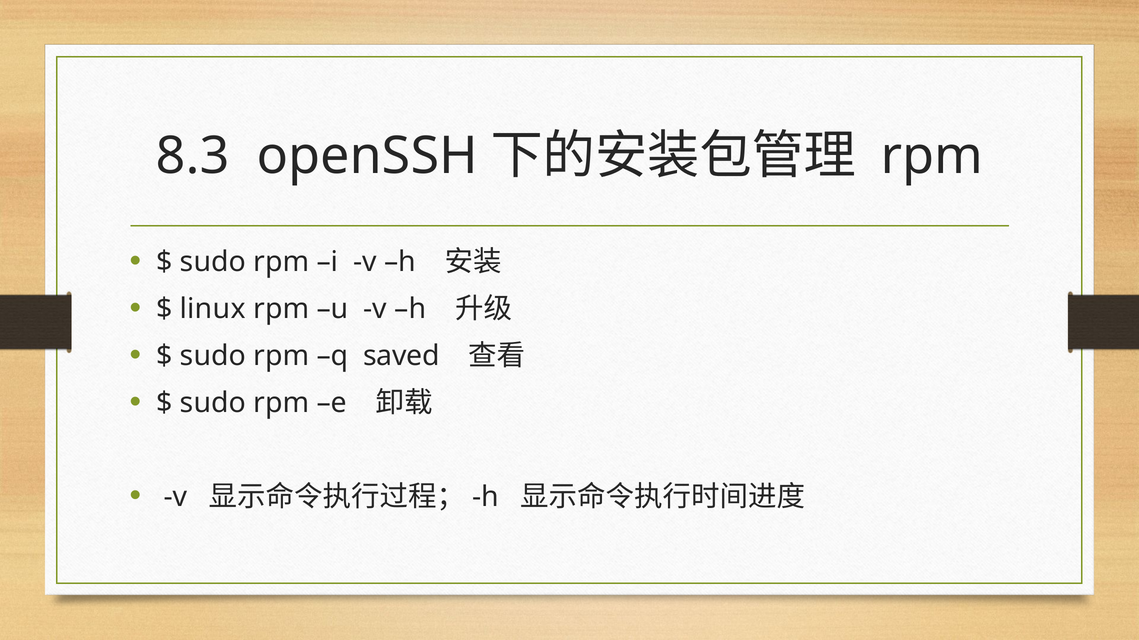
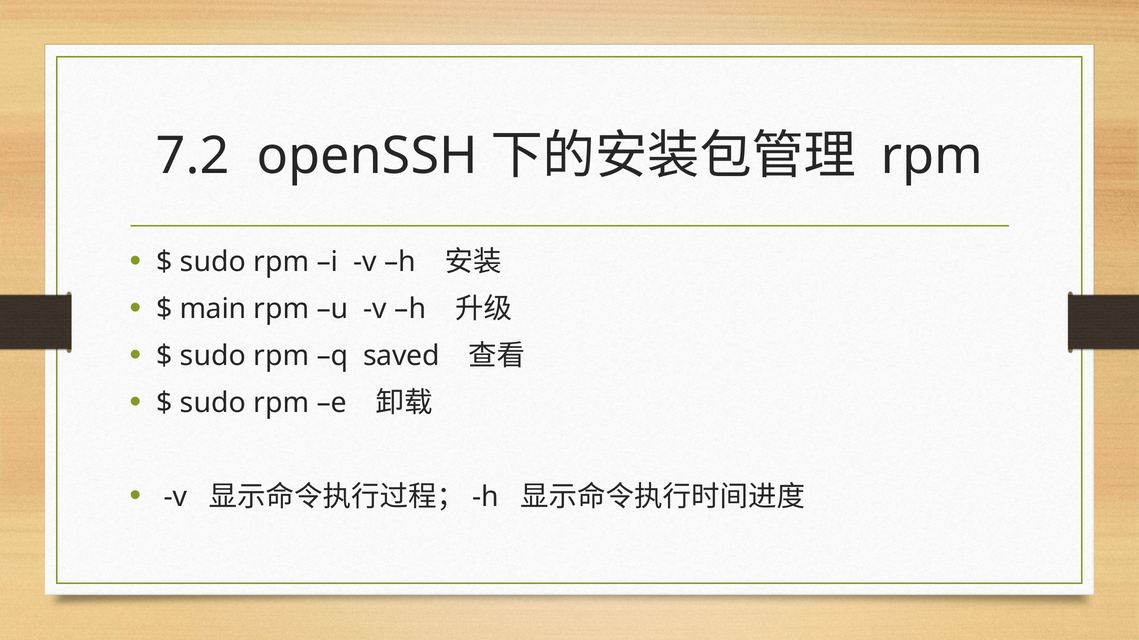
8.3: 8.3 -> 7.2
linux: linux -> main
